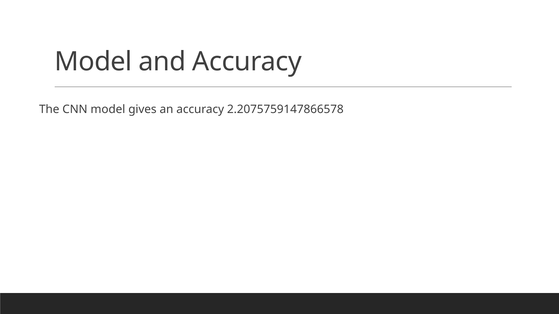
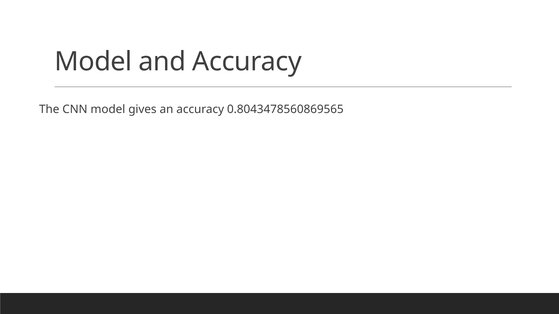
2.2075759147866578: 2.2075759147866578 -> 0.8043478560869565
